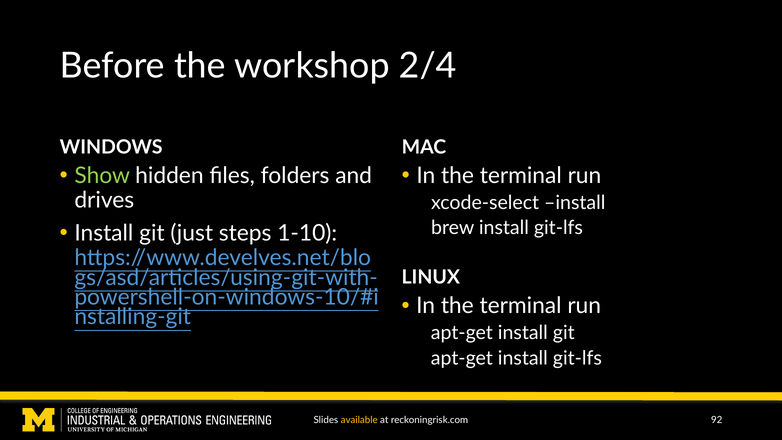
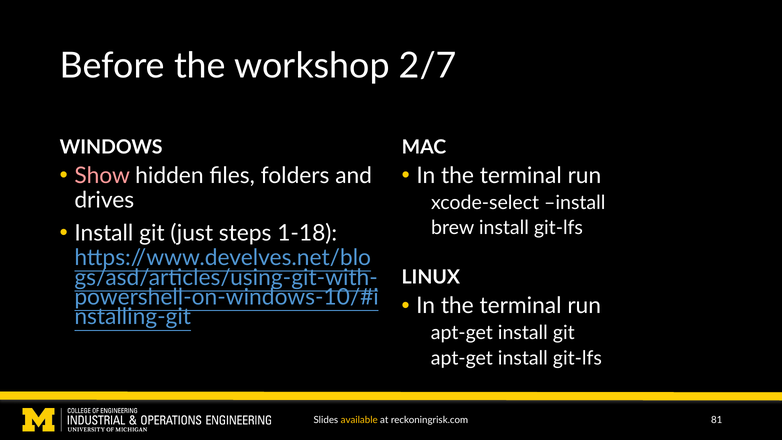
2/4: 2/4 -> 2/7
Show colour: light green -> pink
1-10: 1-10 -> 1-18
92: 92 -> 81
